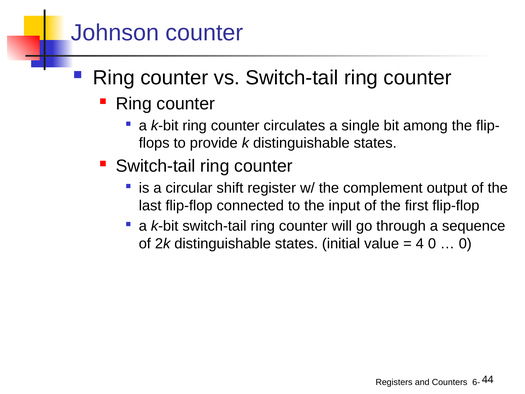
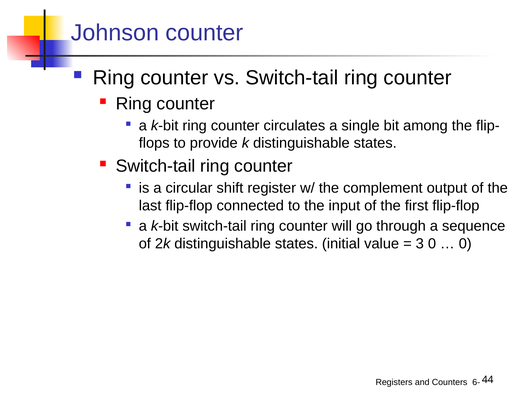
4: 4 -> 3
